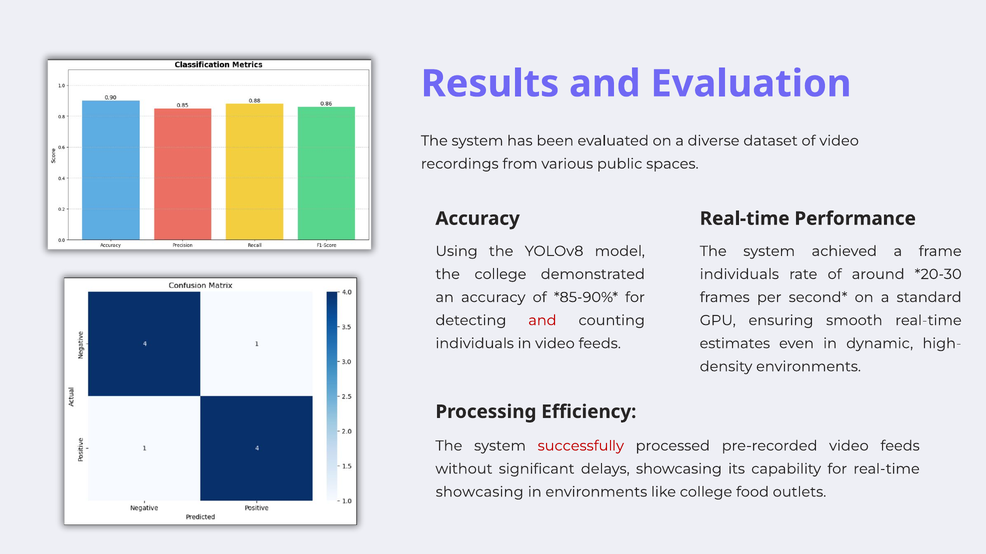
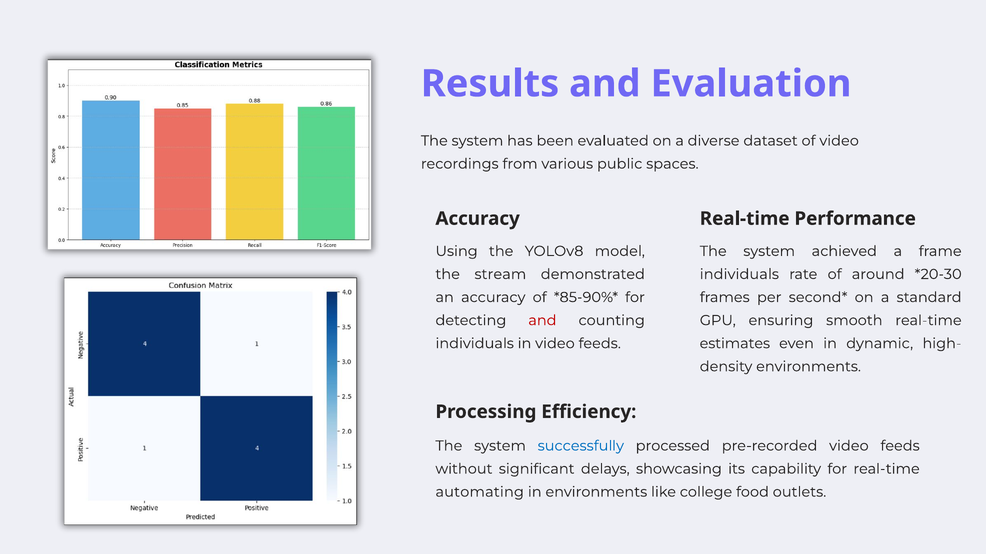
the college: college -> stream
successfully colour: red -> blue
showcasing at (480, 492): showcasing -> automating
